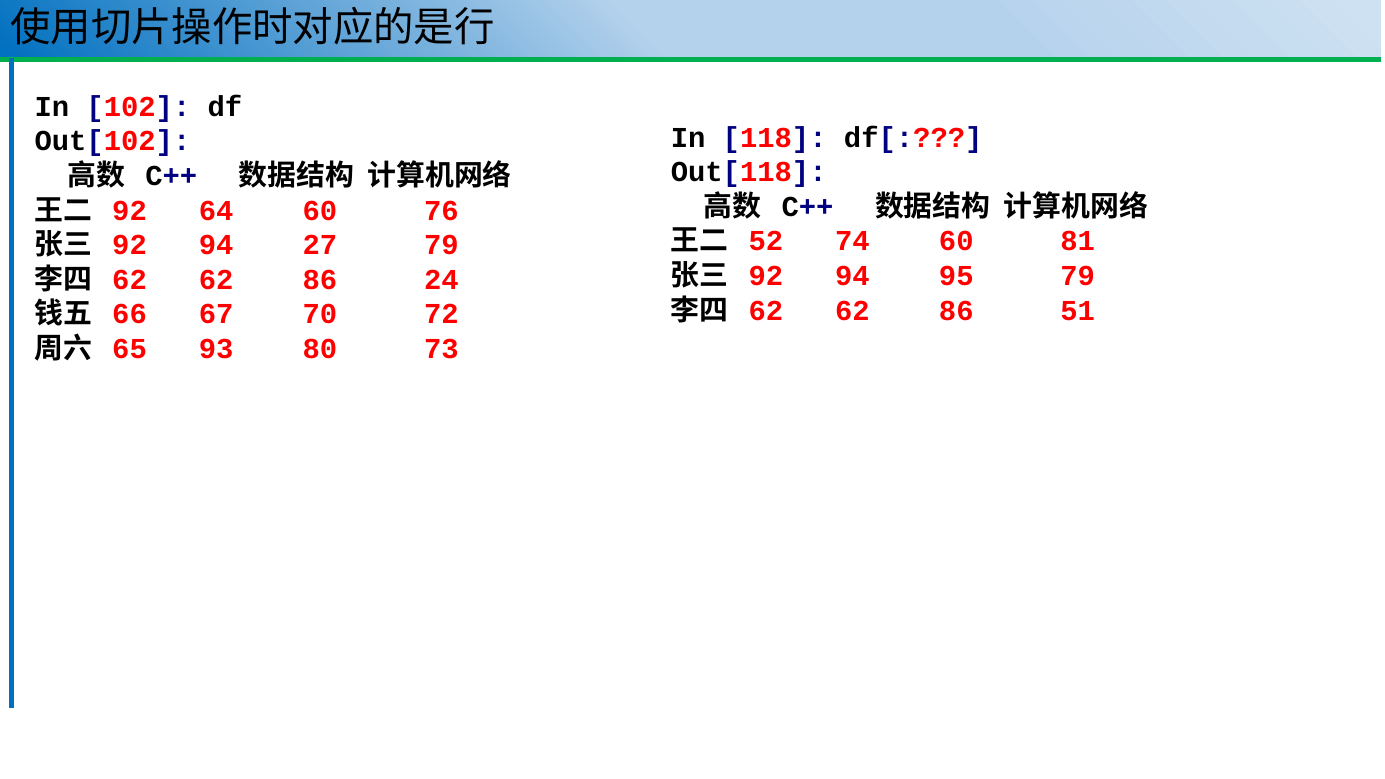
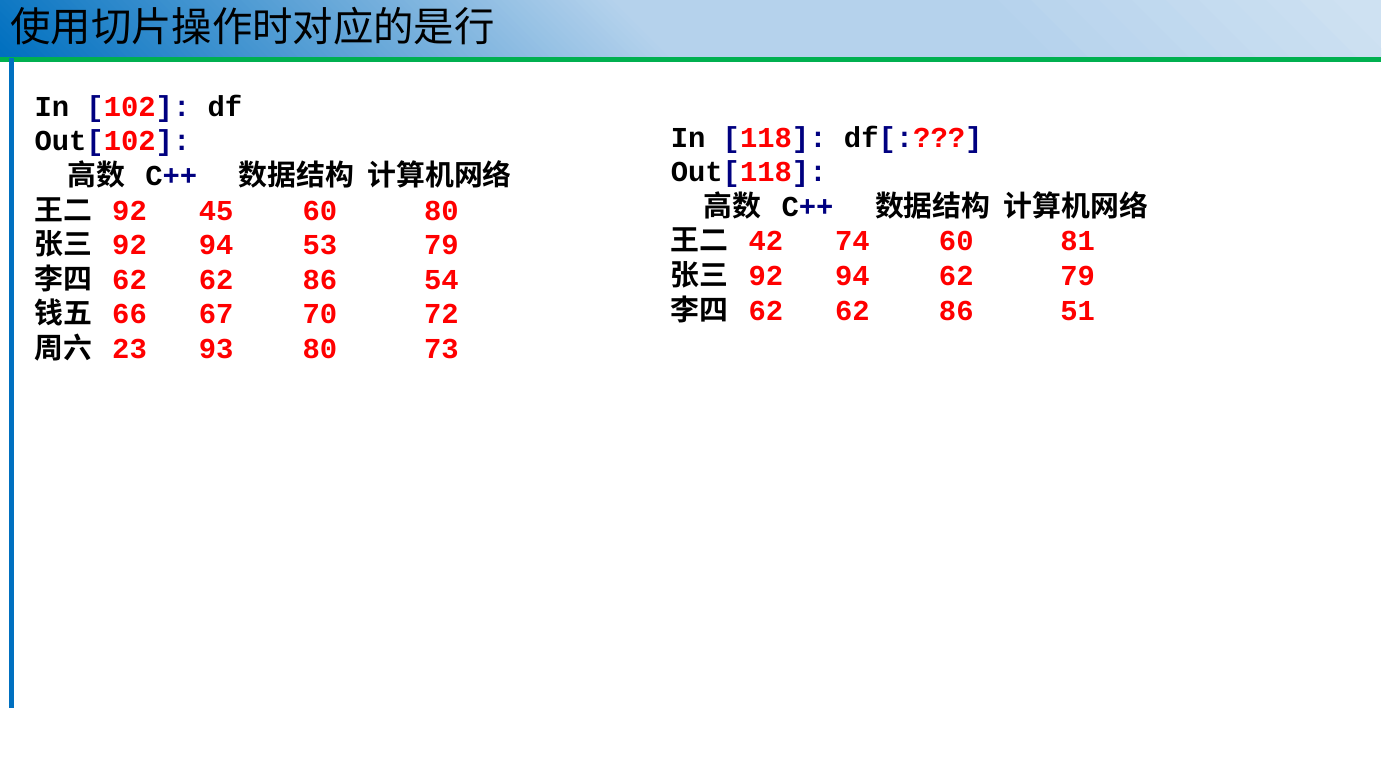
64: 64 -> 45
60 76: 76 -> 80
52: 52 -> 42
27: 27 -> 53
94 95: 95 -> 62
24: 24 -> 54
65: 65 -> 23
